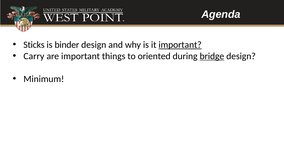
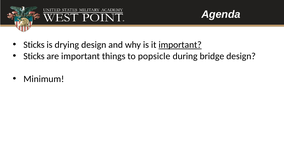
binder: binder -> drying
Carry at (34, 56): Carry -> Sticks
oriented: oriented -> popsicle
bridge underline: present -> none
